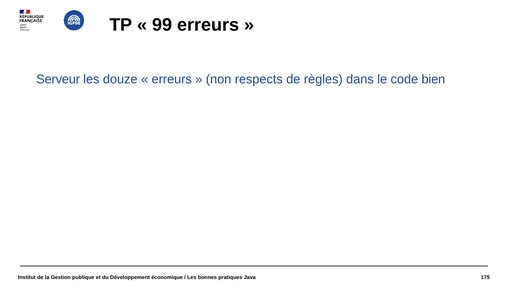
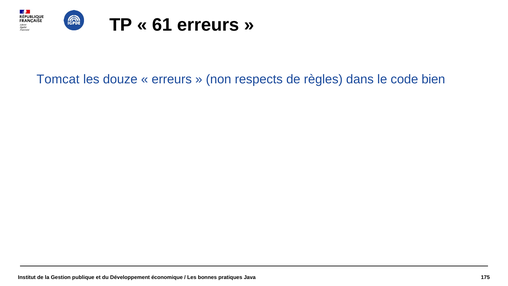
99: 99 -> 61
Serveur: Serveur -> Tomcat
